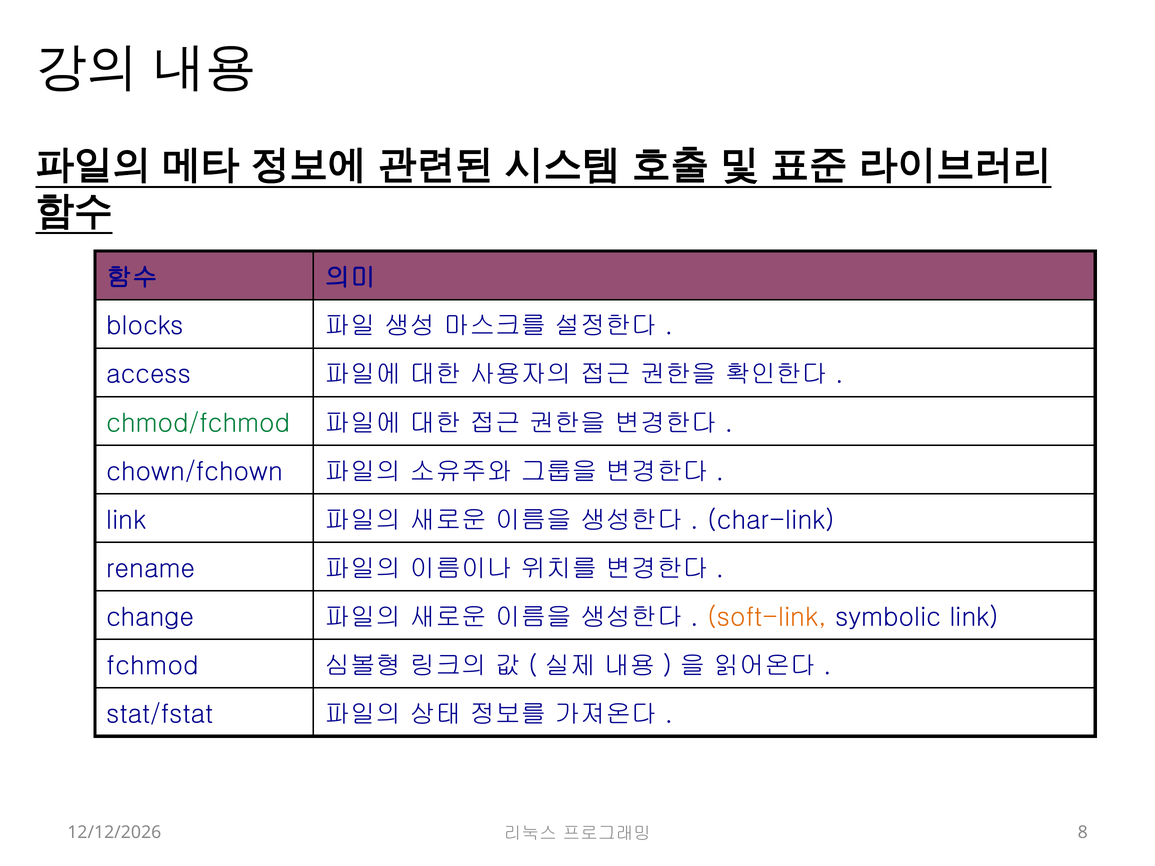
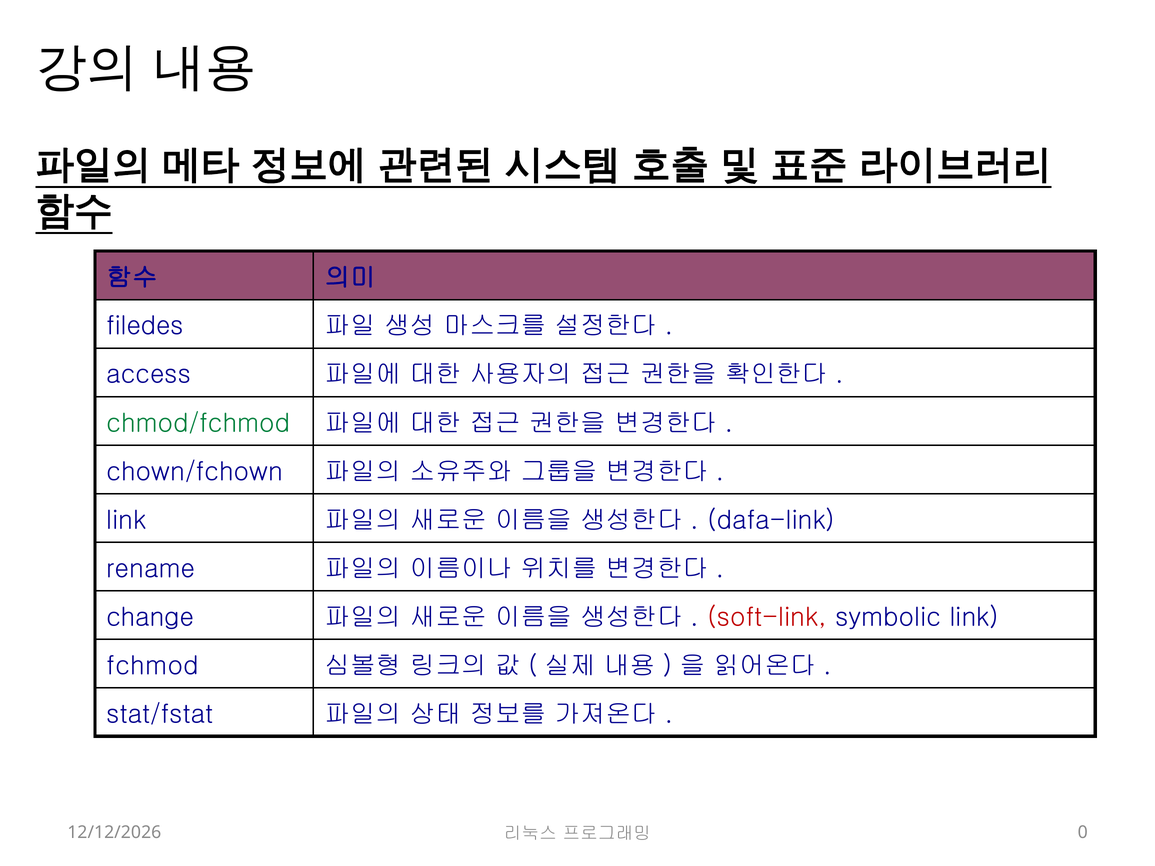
blocks: blocks -> filedes
char-link: char-link -> dafa-link
soft-link colour: orange -> red
8: 8 -> 0
